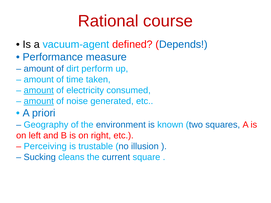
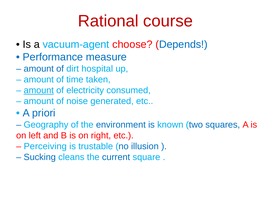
defined: defined -> choose
perform: perform -> hospital
amount at (39, 101) underline: present -> none
